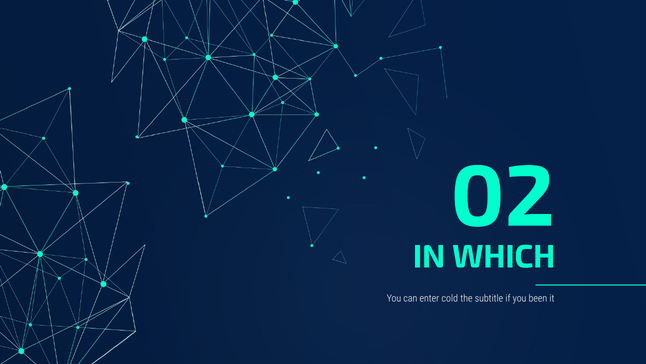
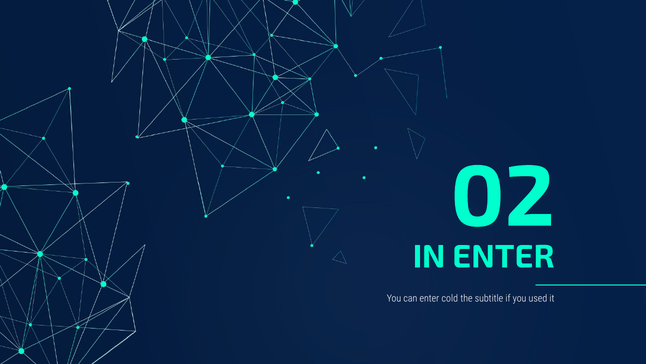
IN WHICH: WHICH -> ENTER
been: been -> used
